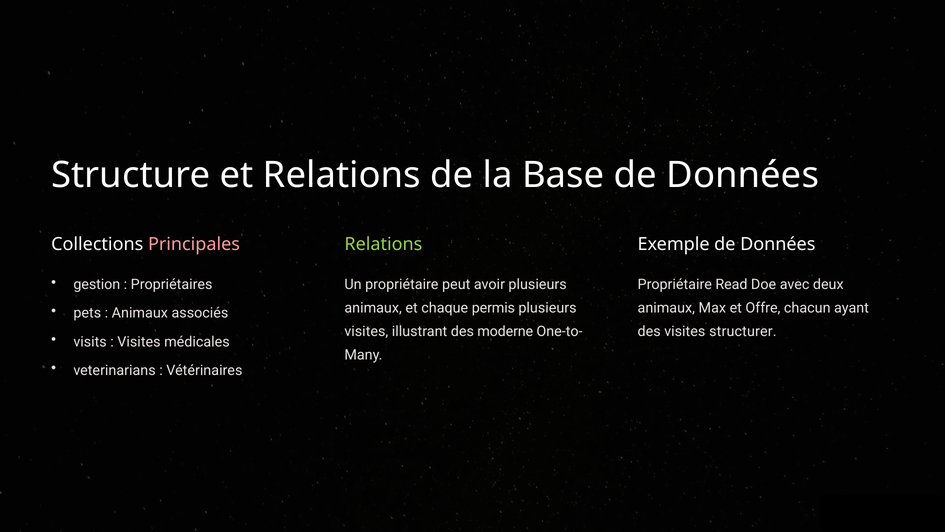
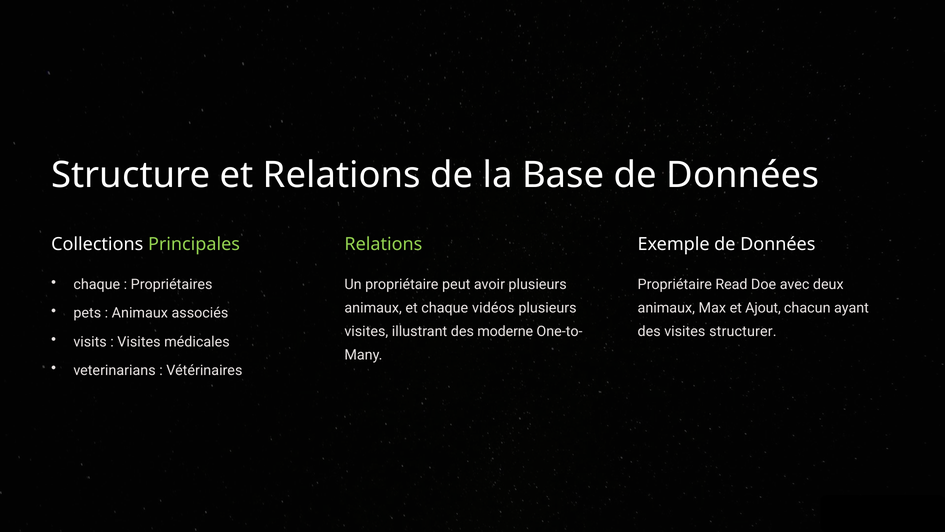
Principales colour: pink -> light green
gestion at (97, 284): gestion -> chaque
permis: permis -> vidéos
Offre: Offre -> Ajout
